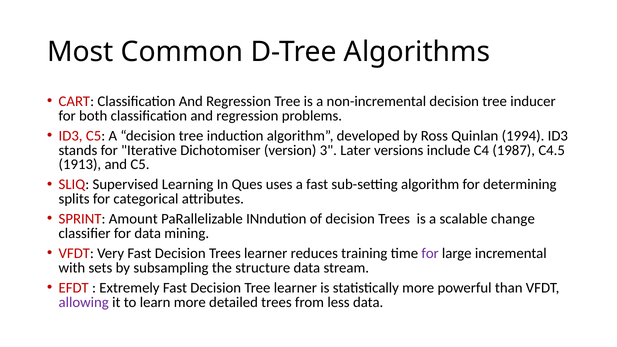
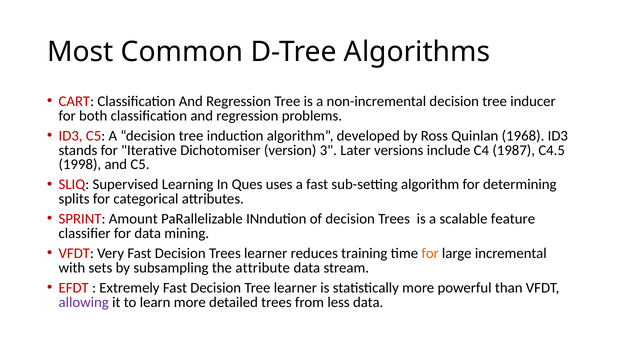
1994: 1994 -> 1968
1913: 1913 -> 1998
change: change -> feature
for at (430, 254) colour: purple -> orange
structure: structure -> attribute
